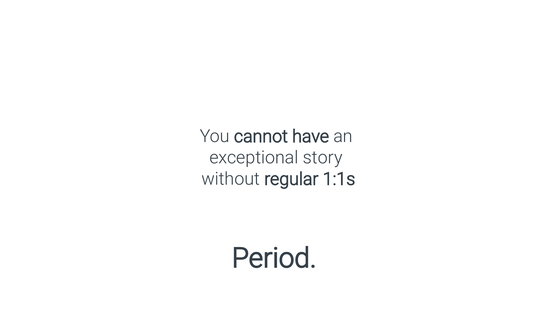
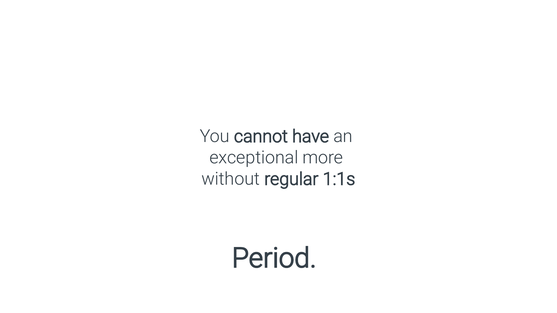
story: story -> more
